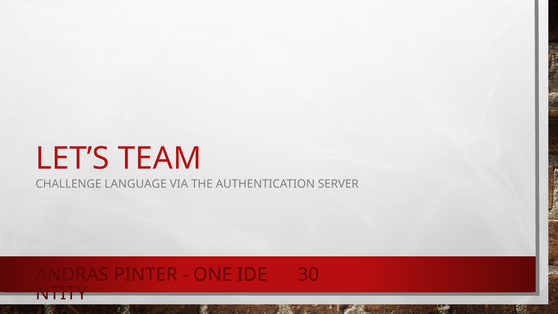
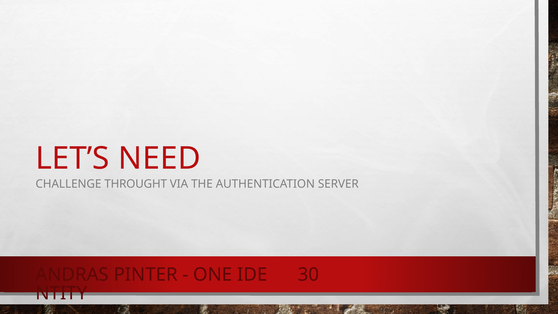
TEAM: TEAM -> NEED
LANGUAGE: LANGUAGE -> THROUGHT
